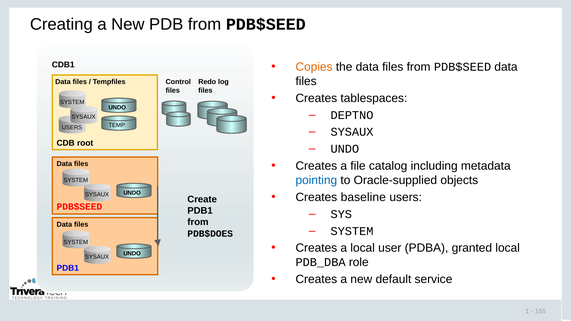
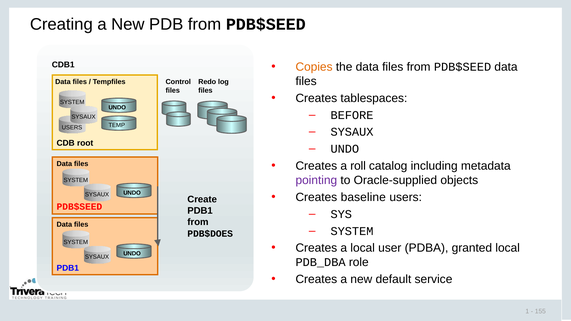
DEPTNO: DEPTNO -> BEFORE
file: file -> roll
pointing colour: blue -> purple
